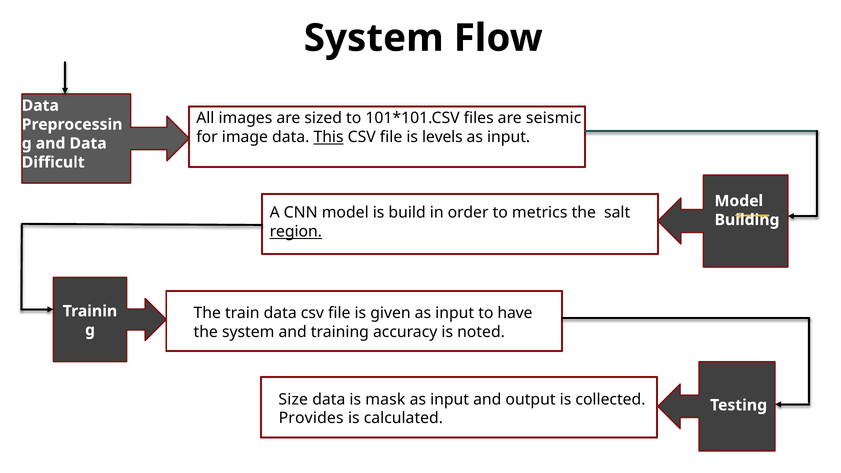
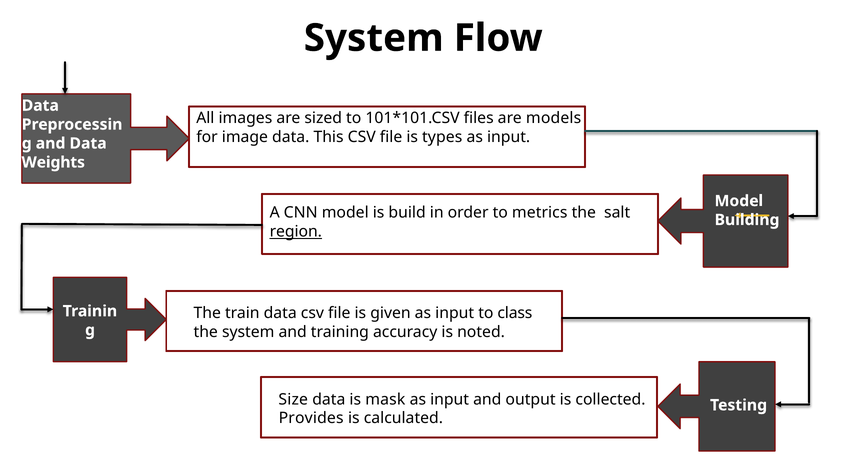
seismic: seismic -> models
This underline: present -> none
levels: levels -> types
Difficult: Difficult -> Weights
have: have -> class
